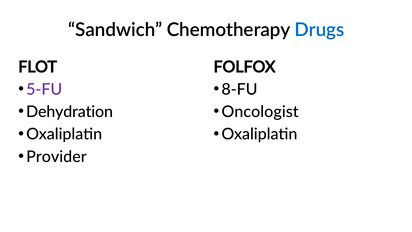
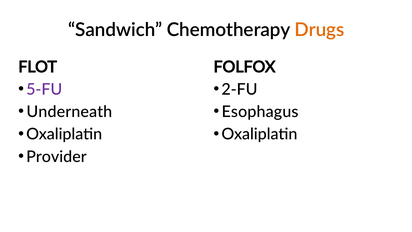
Drugs colour: blue -> orange
8-FU: 8-FU -> 2-FU
Dehydration: Dehydration -> Underneath
Oncologist: Oncologist -> Esophagus
